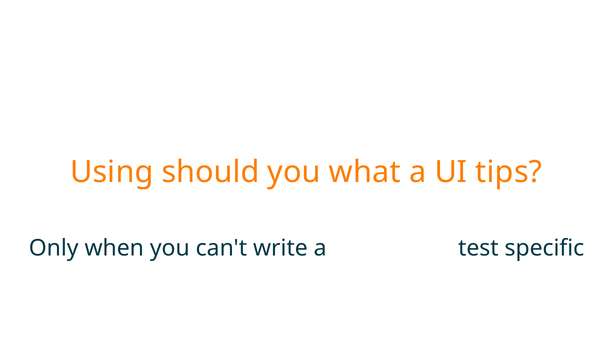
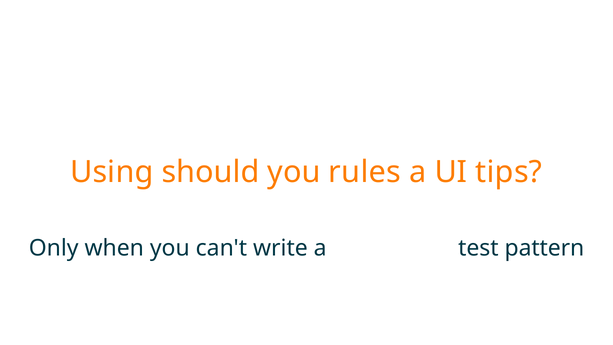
what: what -> rules
specific: specific -> pattern
